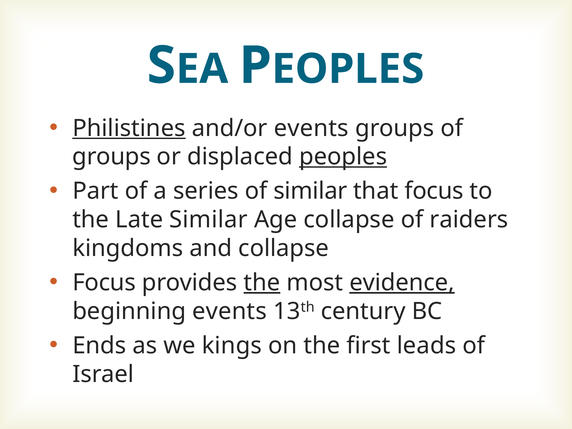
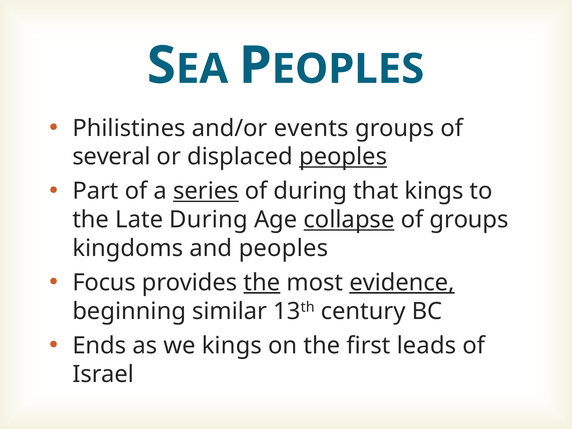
Philistines underline: present -> none
groups at (112, 157): groups -> several
series underline: none -> present
of similar: similar -> during
that focus: focus -> kings
Late Similar: Similar -> During
collapse at (349, 220) underline: none -> present
of raiders: raiders -> groups
and collapse: collapse -> peoples
beginning events: events -> similar
